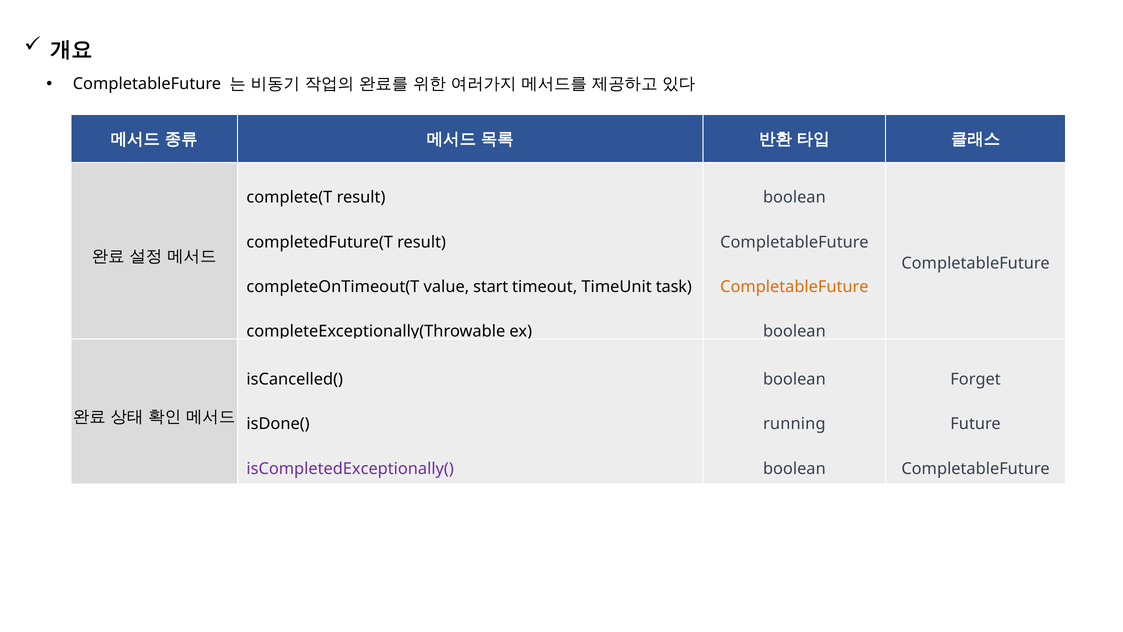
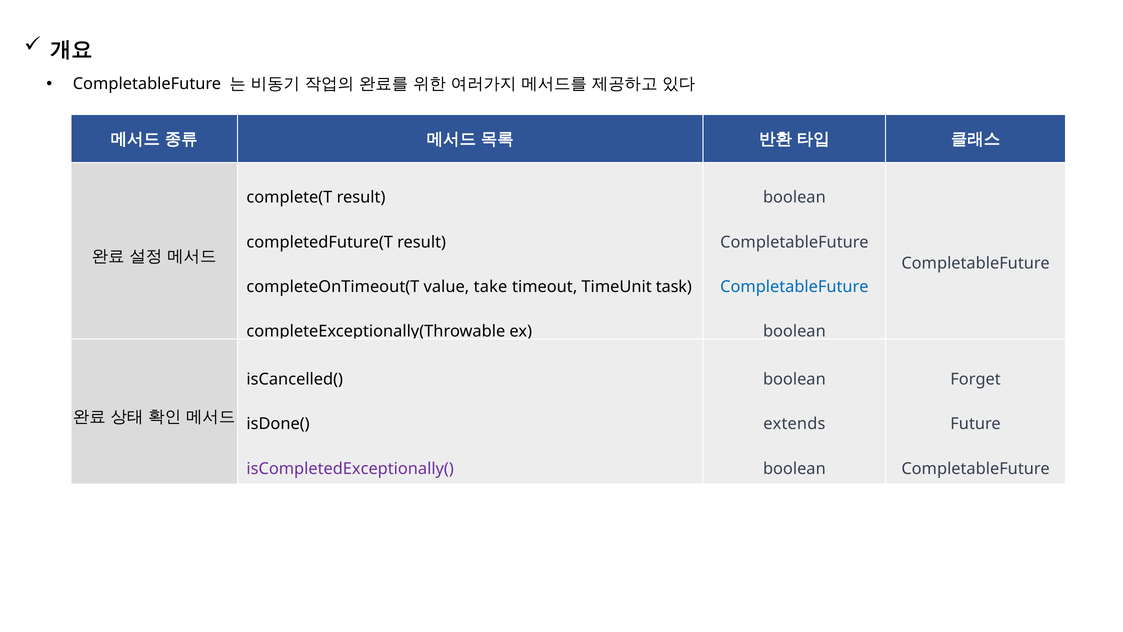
start: start -> take
CompletableFuture at (794, 287) colour: orange -> blue
running: running -> extends
